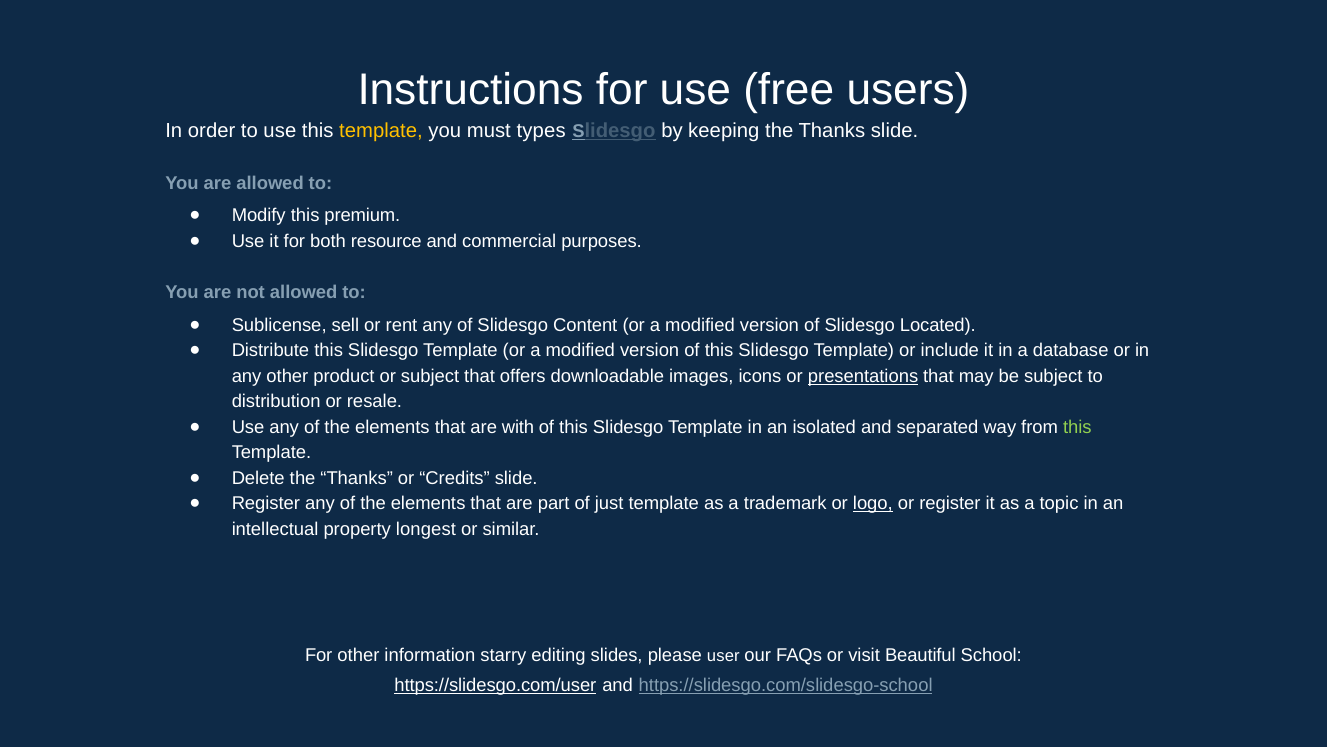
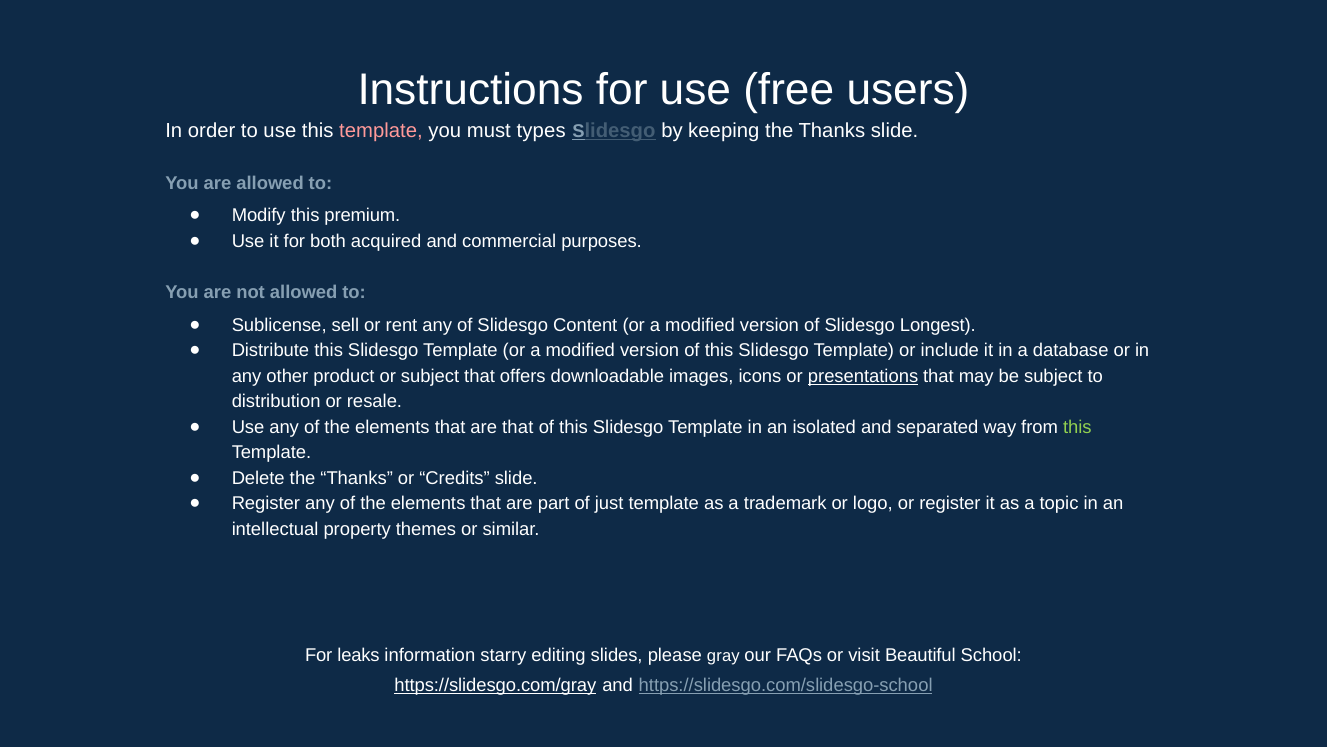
template at (381, 131) colour: yellow -> pink
resource: resource -> acquired
Located: Located -> Longest
are with: with -> that
logo underline: present -> none
longest: longest -> themes
For other: other -> leaks
user: user -> gray
https://slidesgo.com/user: https://slidesgo.com/user -> https://slidesgo.com/gray
